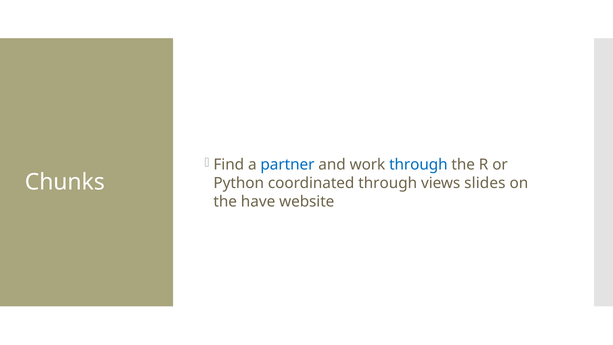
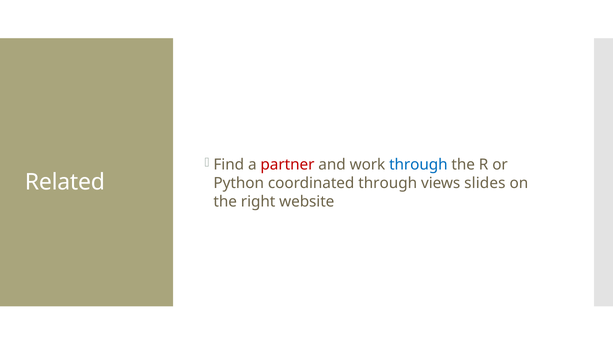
partner colour: blue -> red
Chunks: Chunks -> Related
have: have -> right
